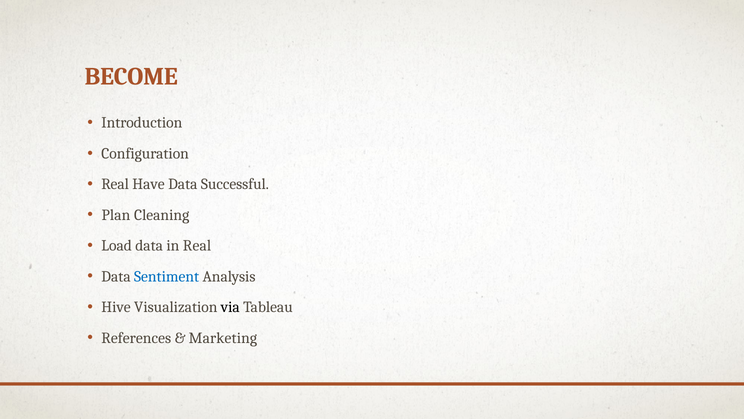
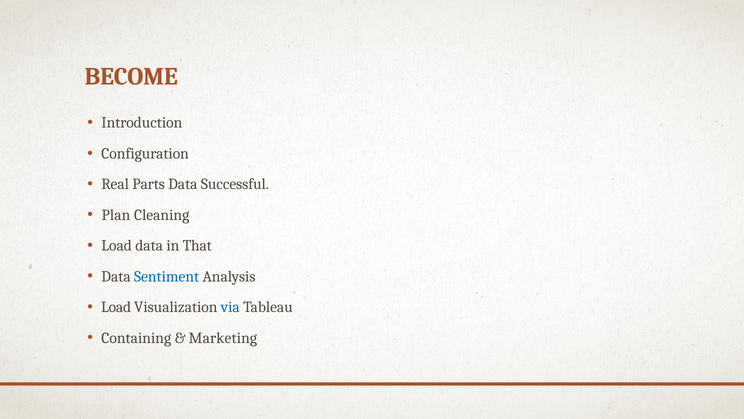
Have: Have -> Parts
in Real: Real -> That
Hive at (116, 307): Hive -> Load
via colour: black -> blue
References: References -> Containing
